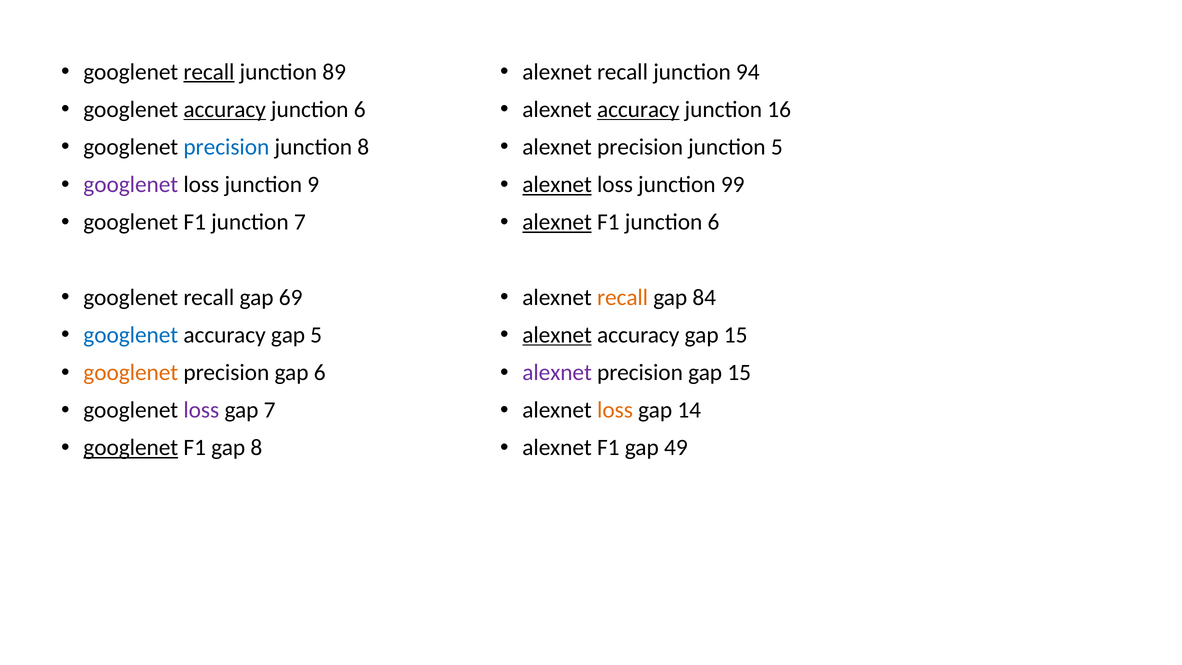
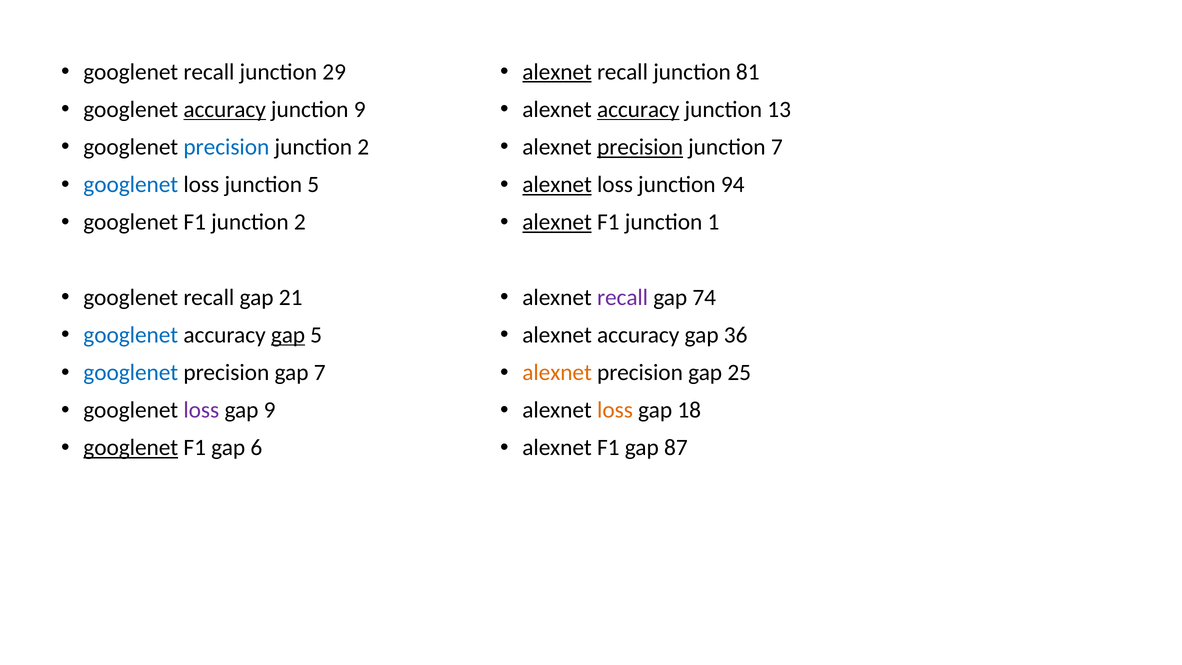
recall at (209, 72) underline: present -> none
89: 89 -> 29
alexnet at (557, 72) underline: none -> present
94: 94 -> 81
6 at (360, 109): 6 -> 9
16: 16 -> 13
8 at (363, 147): 8 -> 2
precision at (640, 147) underline: none -> present
junction 5: 5 -> 7
googlenet at (131, 185) colour: purple -> blue
junction 9: 9 -> 5
99: 99 -> 94
F1 junction 7: 7 -> 2
F1 junction 6: 6 -> 1
69: 69 -> 21
recall at (623, 297) colour: orange -> purple
84: 84 -> 74
gap at (288, 335) underline: none -> present
alexnet at (557, 335) underline: present -> none
accuracy gap 15: 15 -> 36
googlenet at (131, 372) colour: orange -> blue
gap 6: 6 -> 7
alexnet at (557, 372) colour: purple -> orange
precision gap 15: 15 -> 25
gap 7: 7 -> 9
14: 14 -> 18
gap 8: 8 -> 6
49: 49 -> 87
